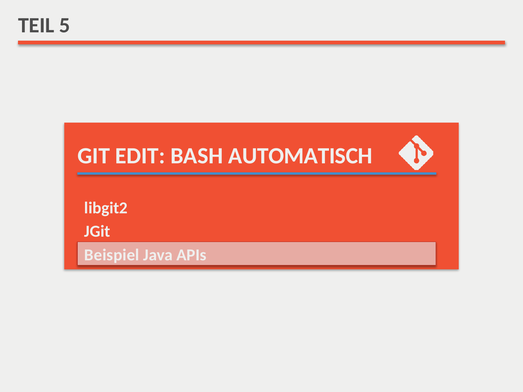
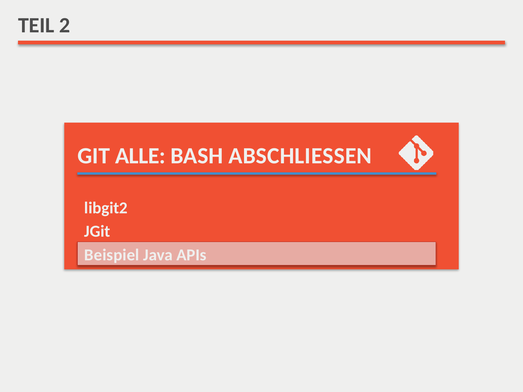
5: 5 -> 2
EDIT: EDIT -> ALLE
AUTOMATISCH: AUTOMATISCH -> ABSCHLIESSEN
